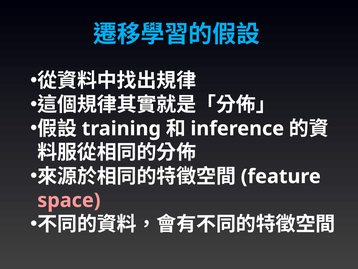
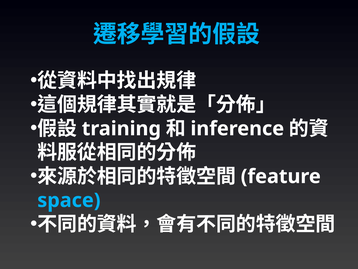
space colour: pink -> light blue
